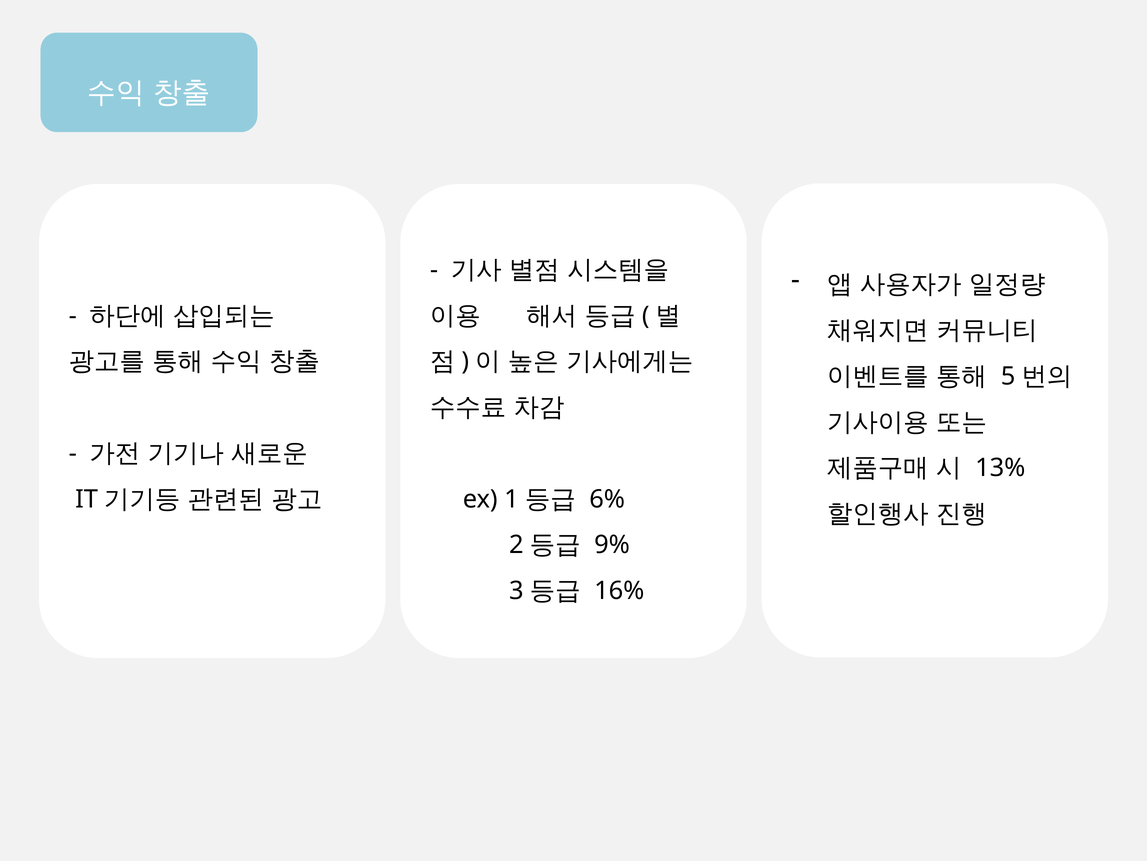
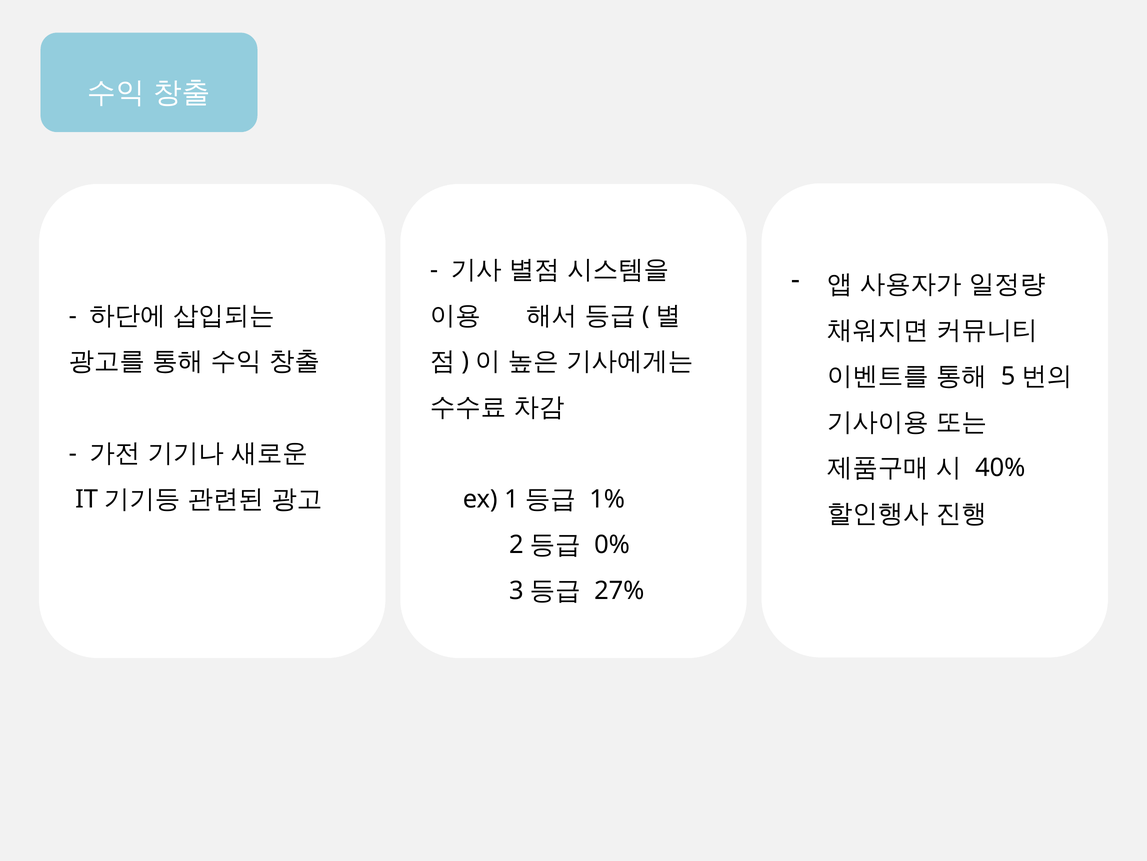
13%: 13% -> 40%
6%: 6% -> 1%
9%: 9% -> 0%
16%: 16% -> 27%
